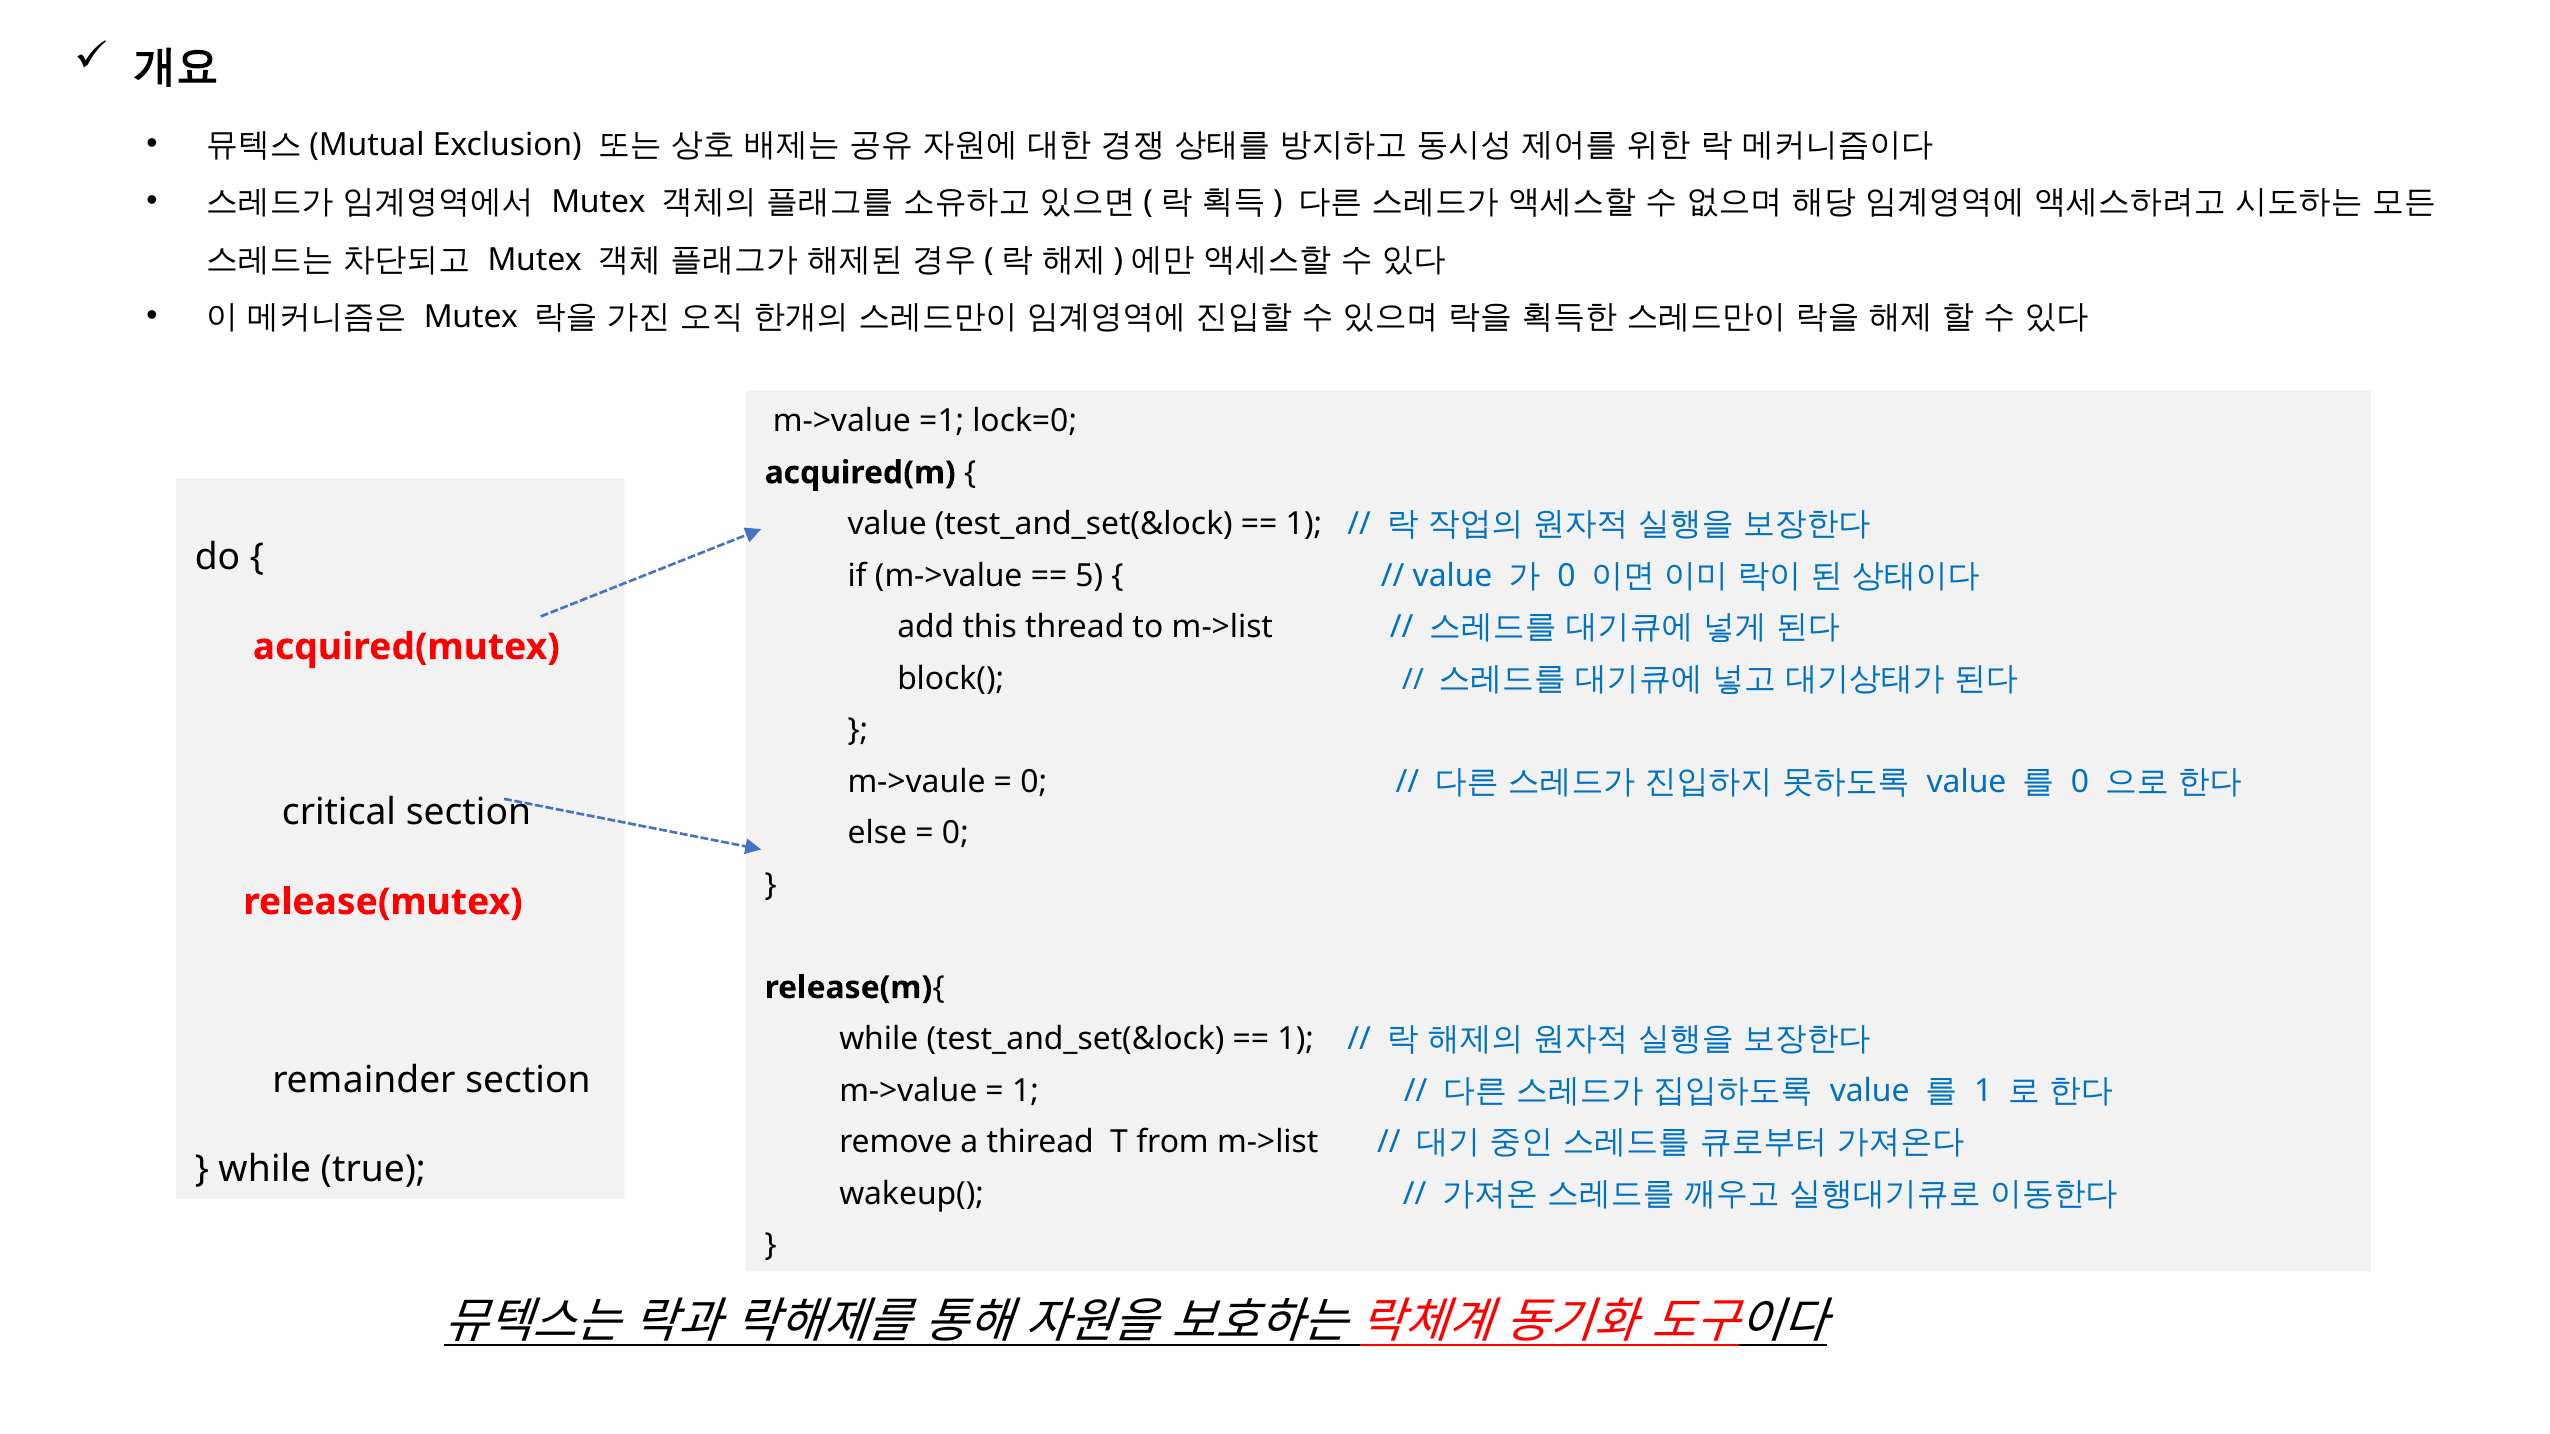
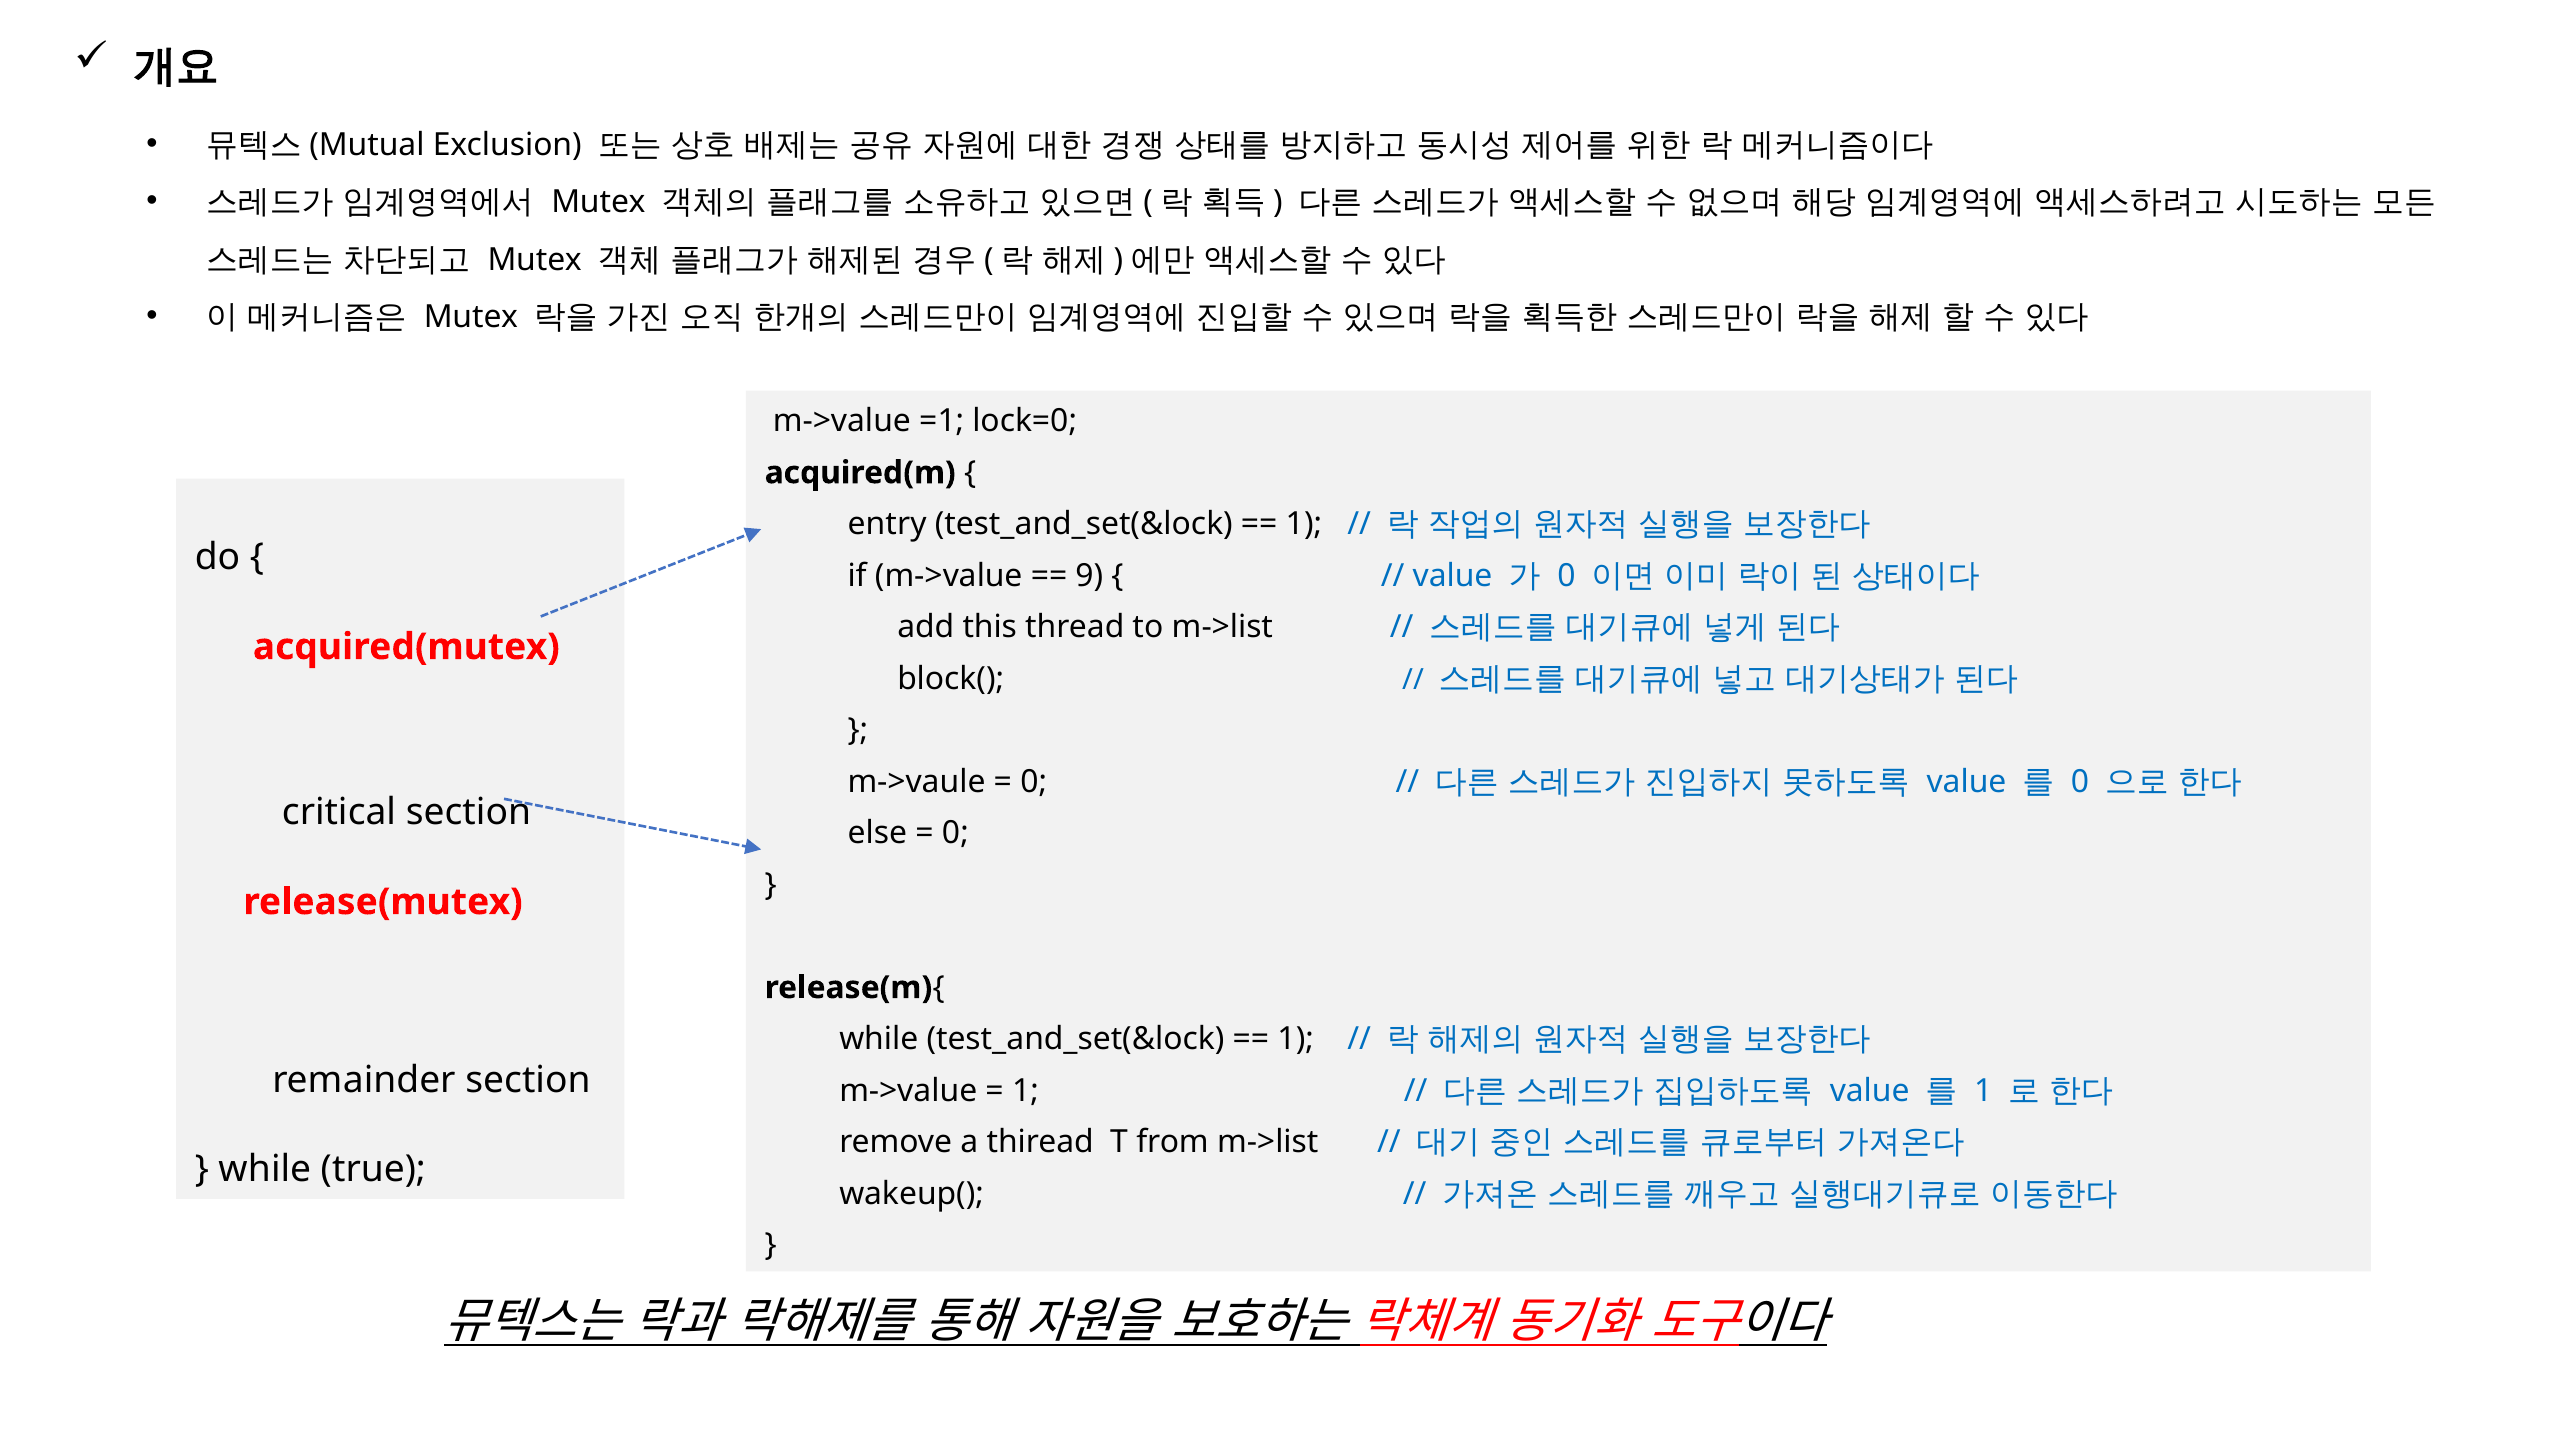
value at (887, 524): value -> entry
5: 5 -> 9
